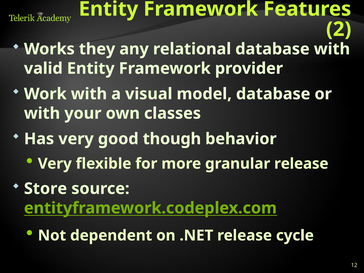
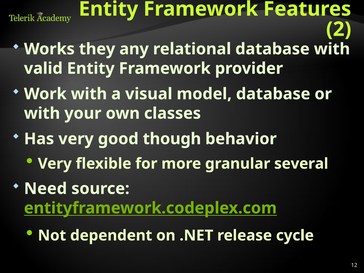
granular release: release -> several
Store: Store -> Need
